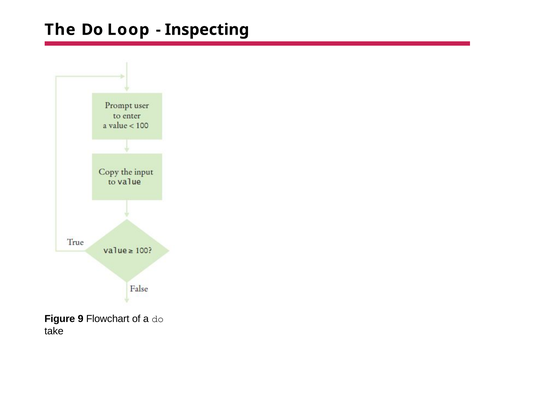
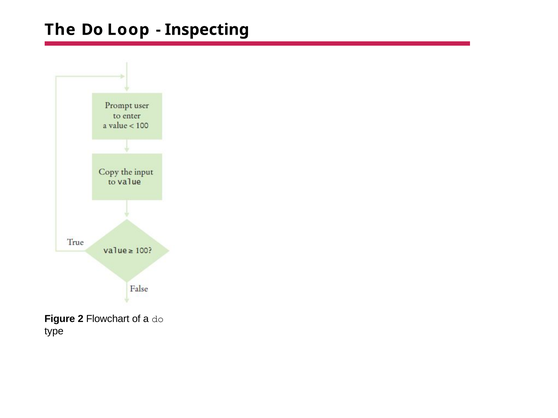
9: 9 -> 2
take: take -> type
